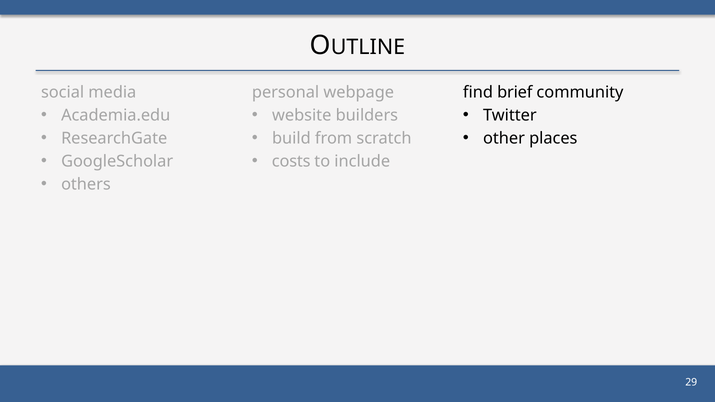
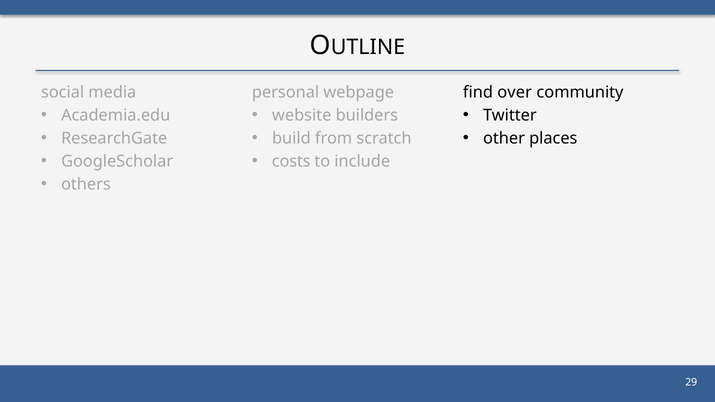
brief: brief -> over
